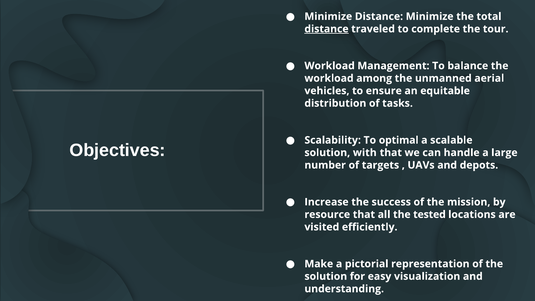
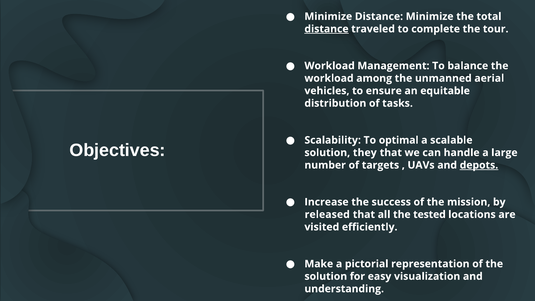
with: with -> they
depots underline: none -> present
resource: resource -> released
